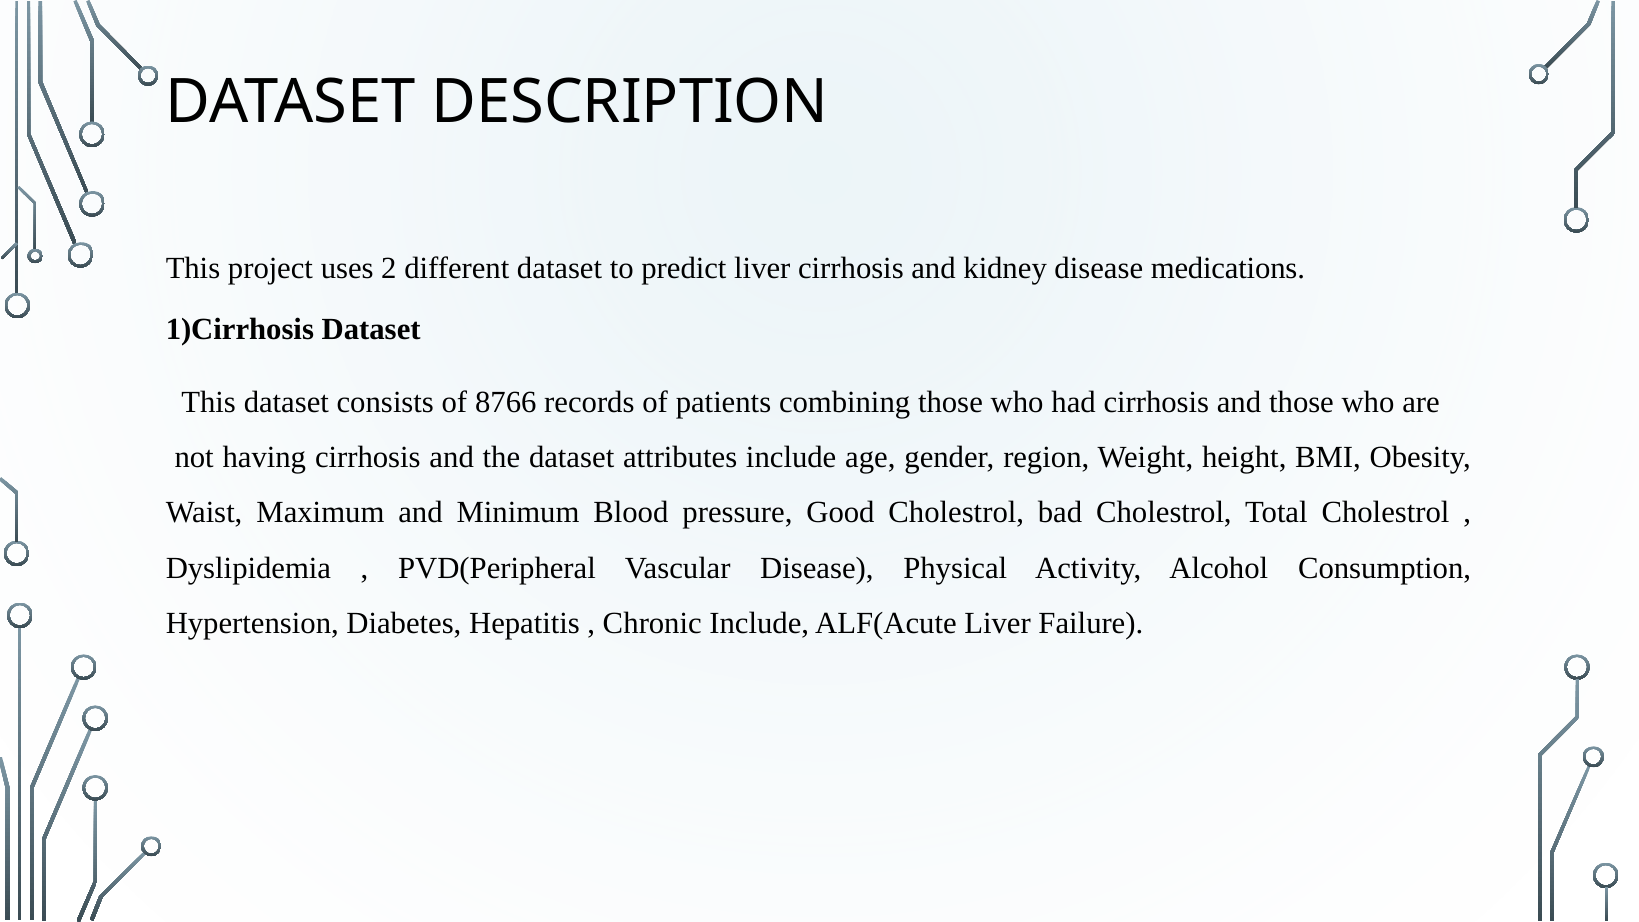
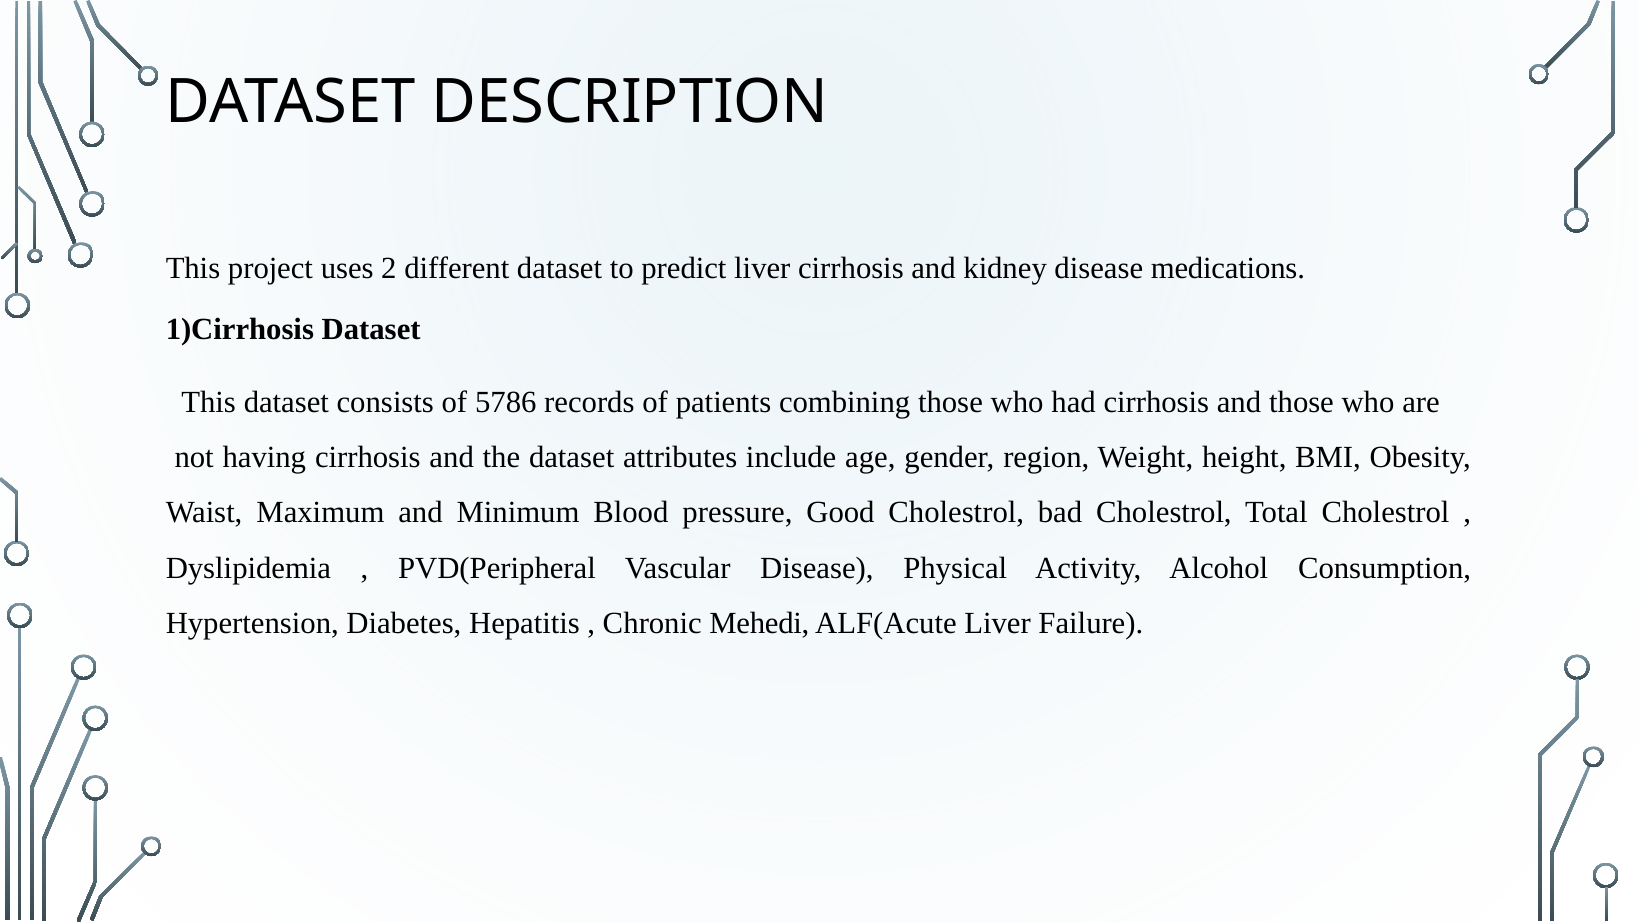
8766: 8766 -> 5786
Chronic Include: Include -> Mehedi
